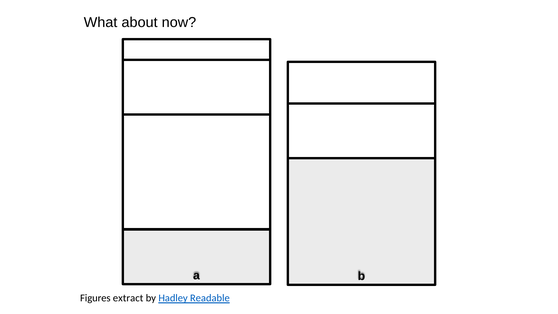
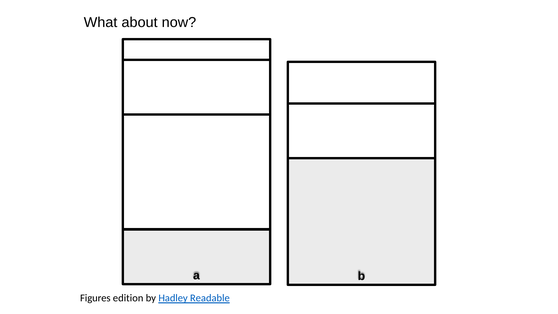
extract: extract -> edition
